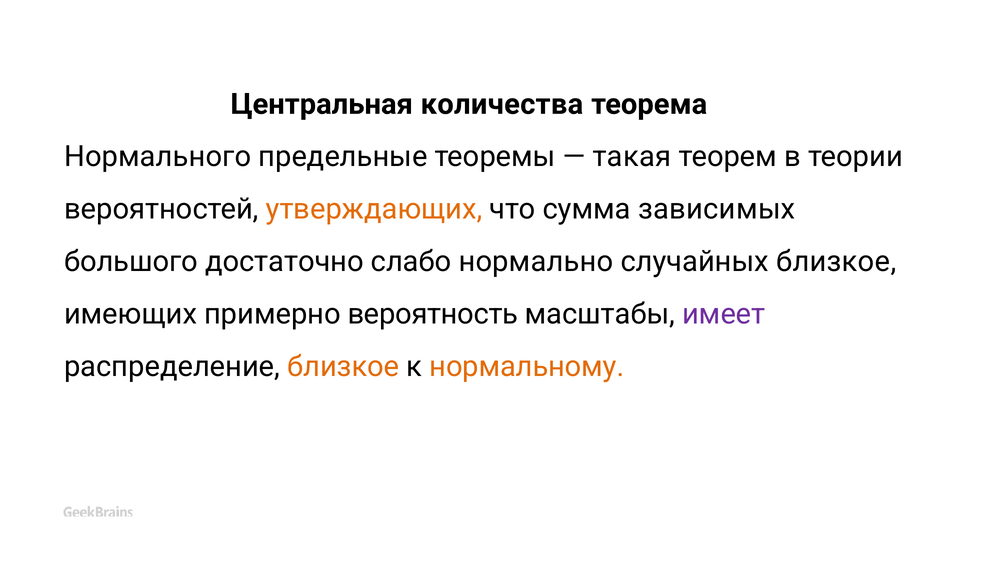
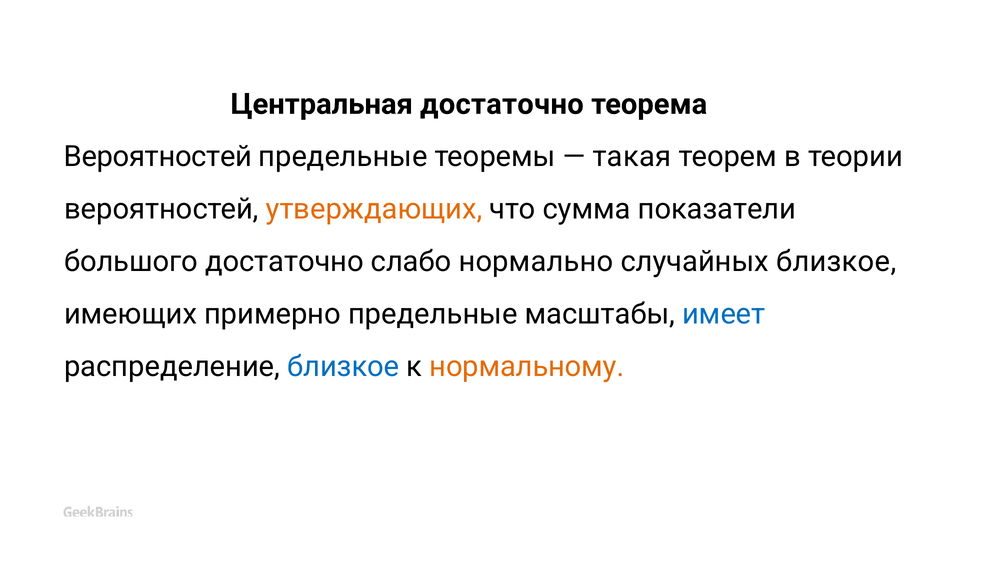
Центральная количества: количества -> достаточно
Нормального at (158, 157): Нормального -> Вероятностей
зависимых: зависимых -> показатели
примерно вероятность: вероятность -> предельные
имеет colour: purple -> blue
близкое at (343, 366) colour: orange -> blue
